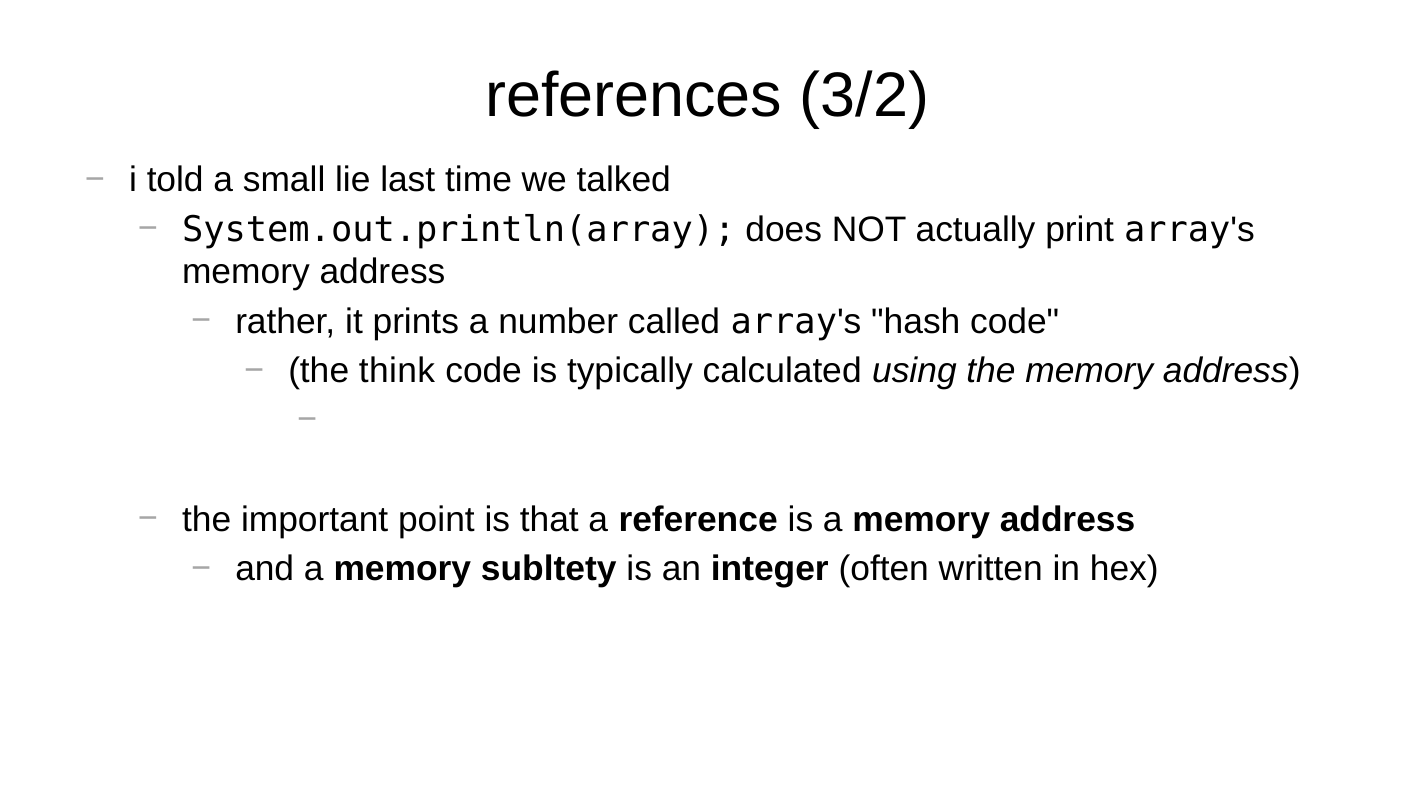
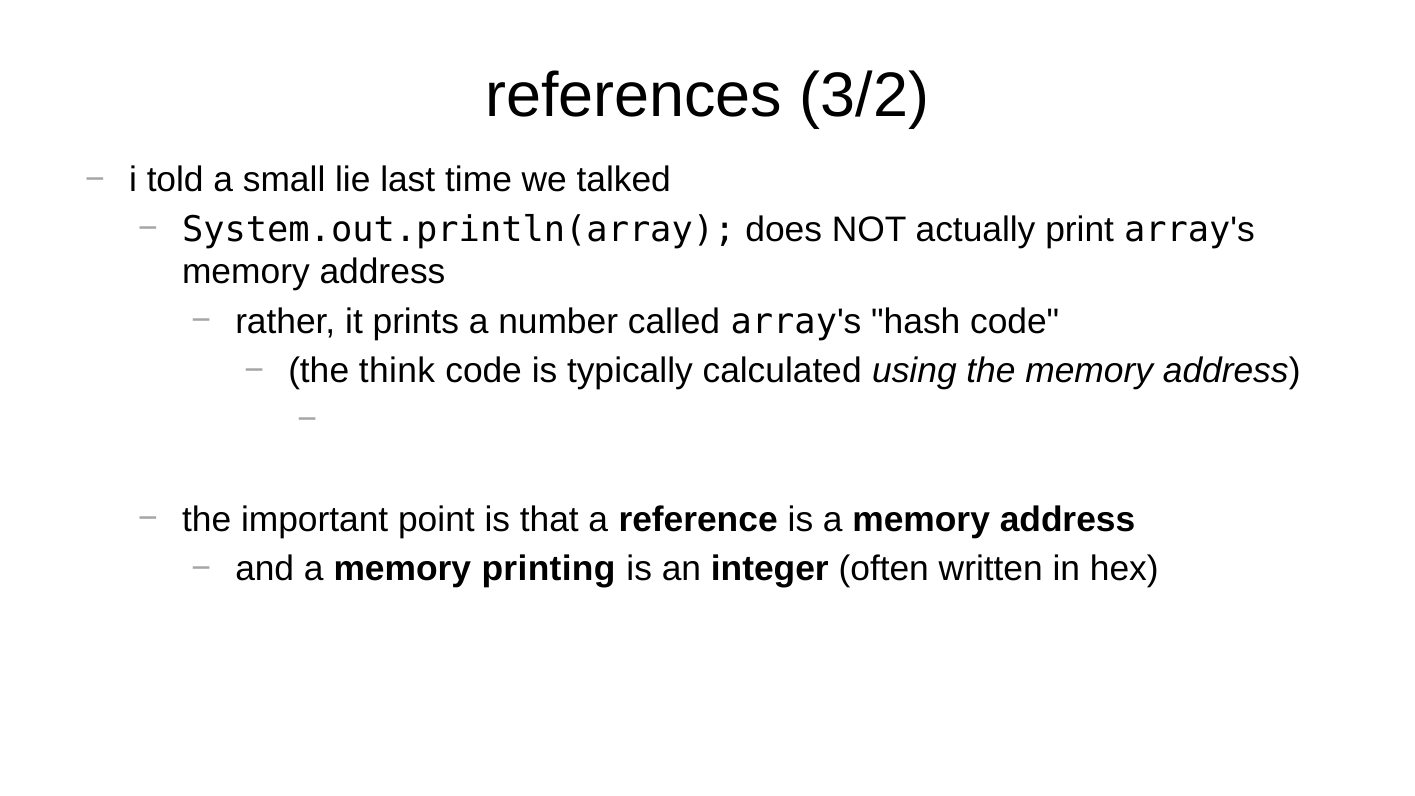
subltety: subltety -> printing
